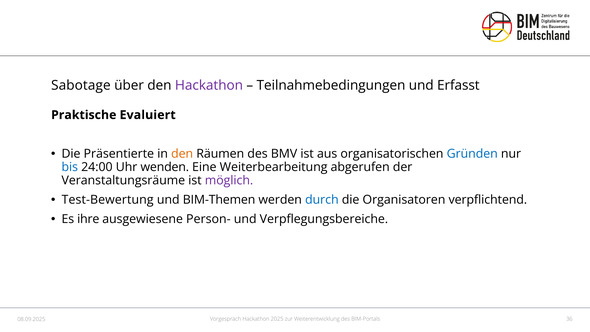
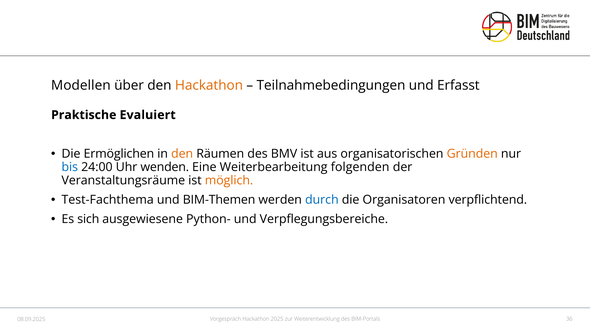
Sabotage: Sabotage -> Modellen
Hackathon at (209, 85) colour: purple -> orange
Präsentierte: Präsentierte -> Ermöglichen
Gründen colour: blue -> orange
abgerufen: abgerufen -> folgenden
möglich colour: purple -> orange
Test-Bewertung: Test-Bewertung -> Test-Fachthema
ihre: ihre -> sich
Person-: Person- -> Python-
